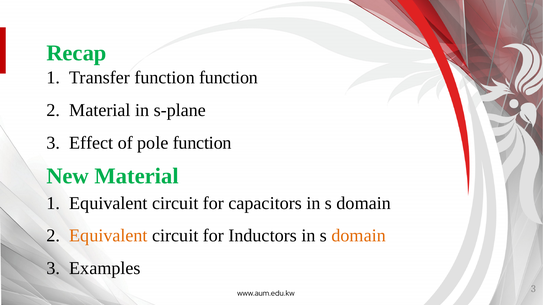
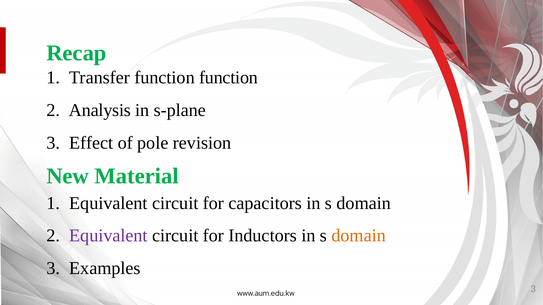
Material at (100, 110): Material -> Analysis
pole function: function -> revision
Equivalent at (108, 236) colour: orange -> purple
